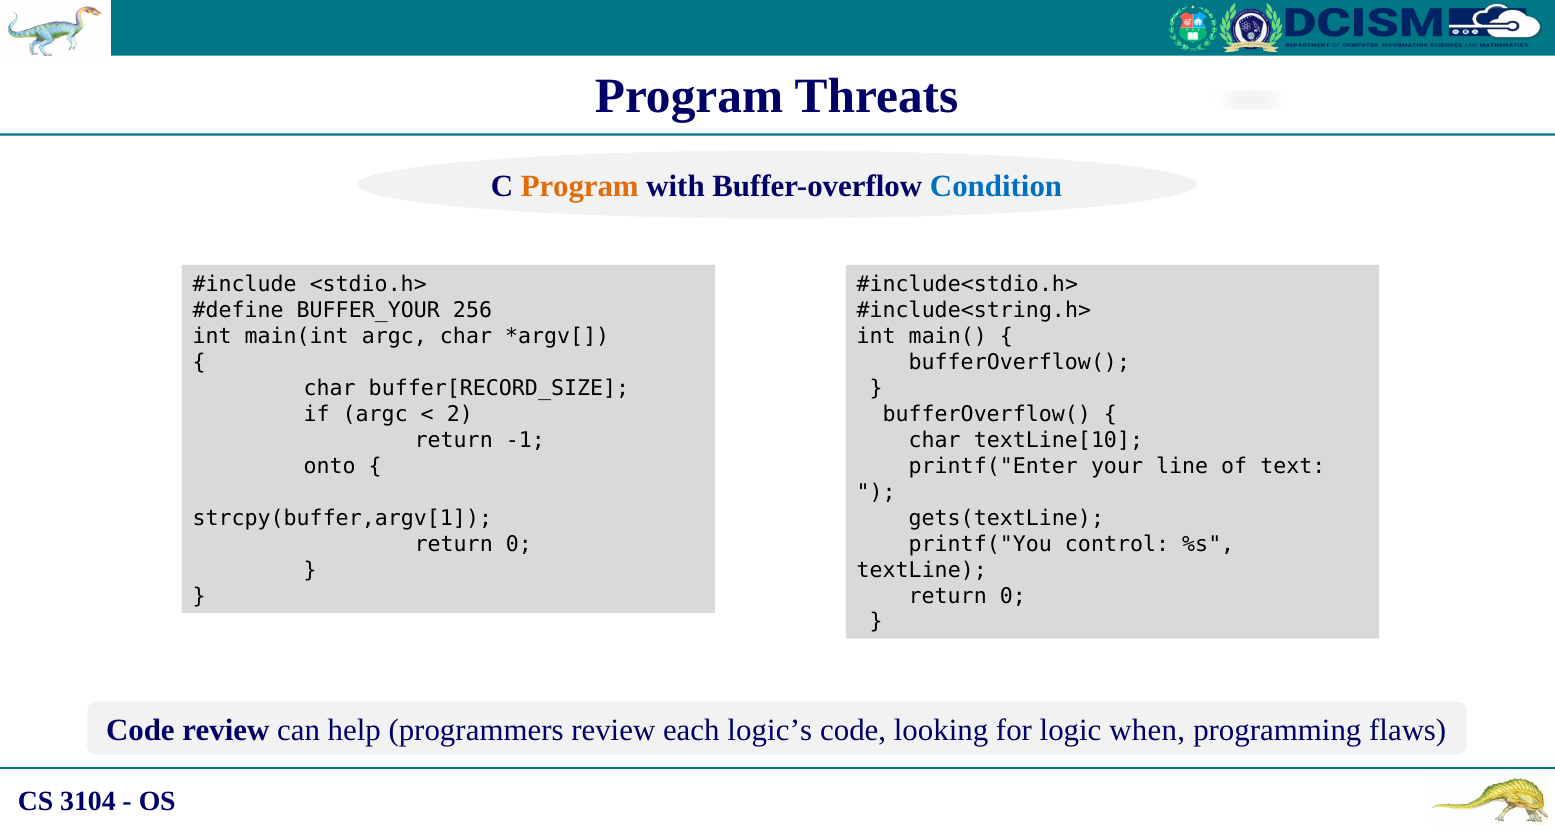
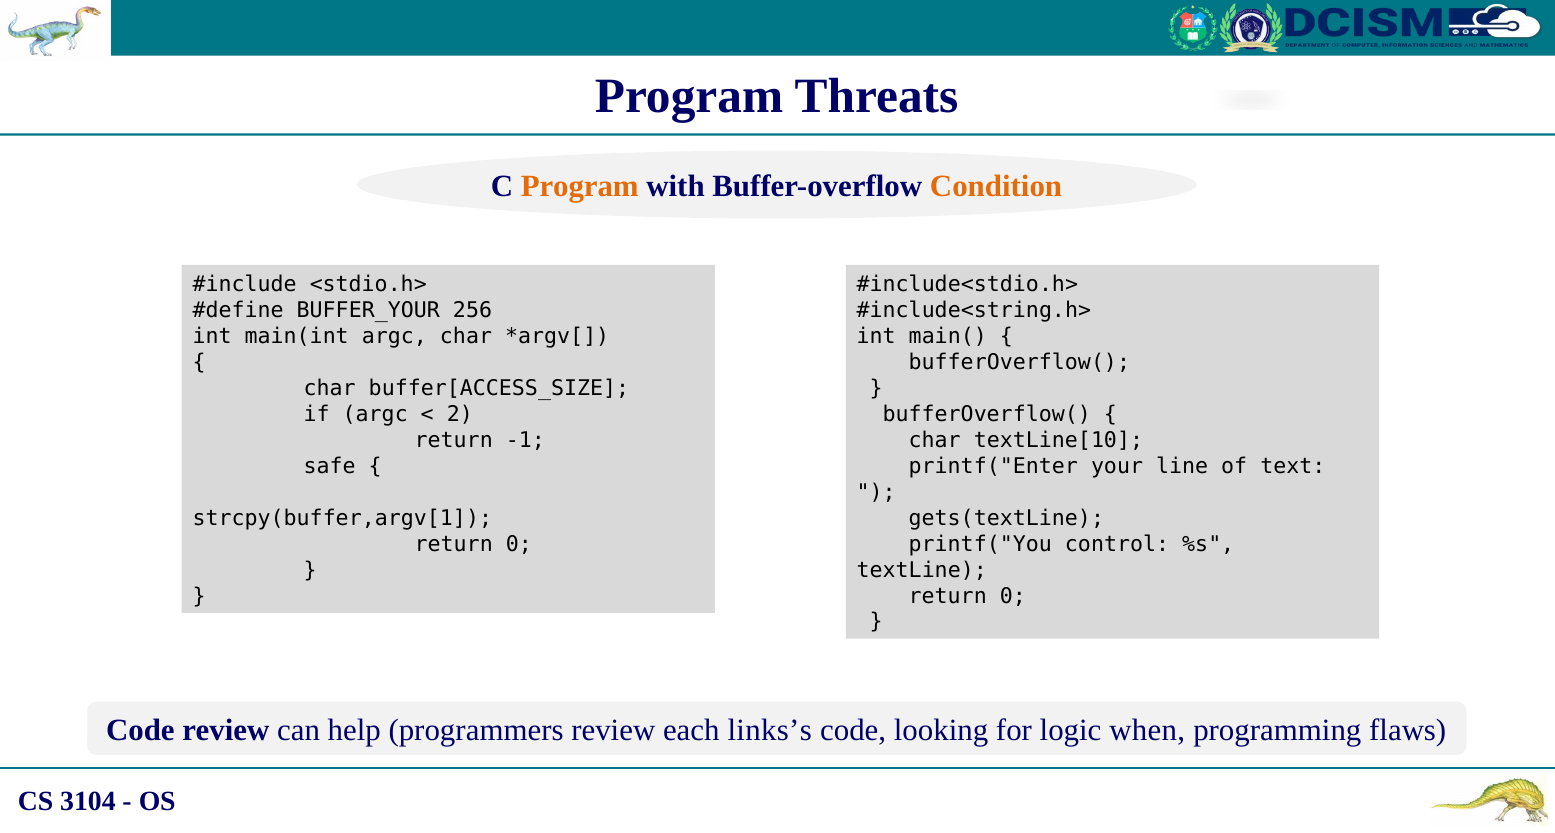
Condition colour: blue -> orange
buffer[RECORD_SIZE: buffer[RECORD_SIZE -> buffer[ACCESS_SIZE
onto: onto -> safe
logic’s: logic’s -> links’s
